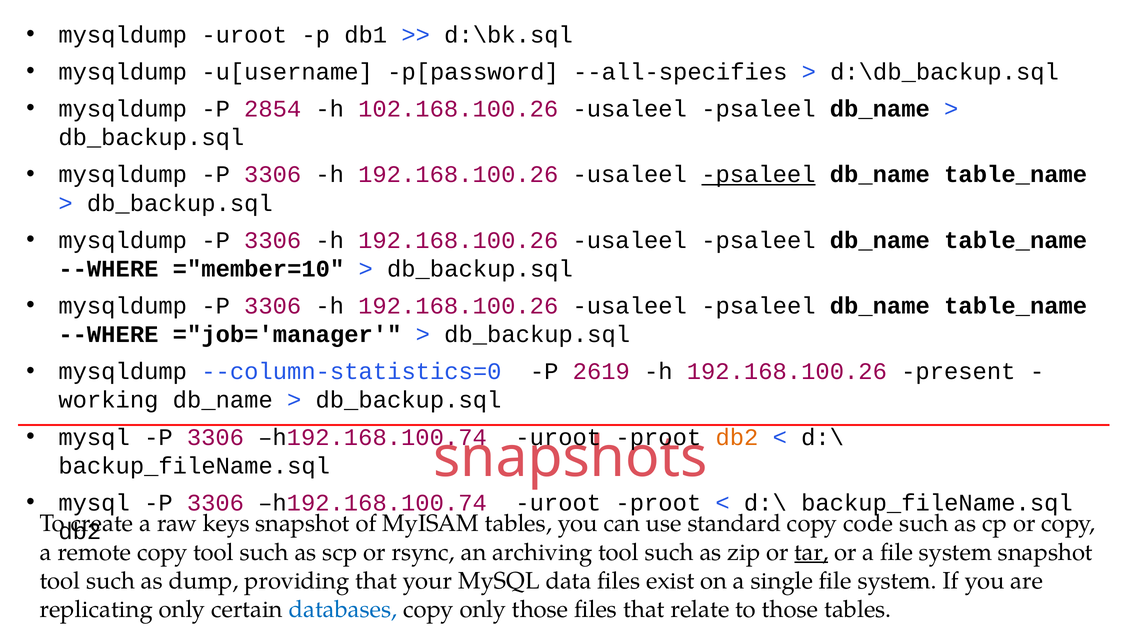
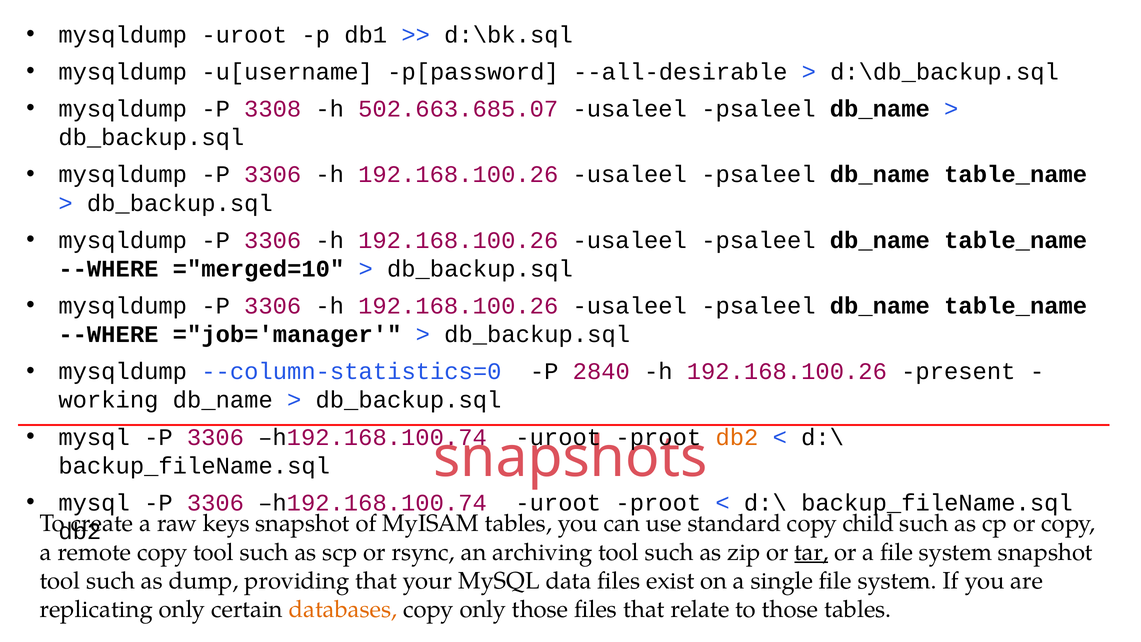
--all-specifies: --all-specifies -> --all-desirable
2854: 2854 -> 3308
102.168.100.26: 102.168.100.26 -> 502.663.685.07
psaleel at (758, 175) underline: present -> none
="member=10: ="member=10 -> ="merged=10
2619: 2619 -> 2840
code: code -> child
databases colour: blue -> orange
